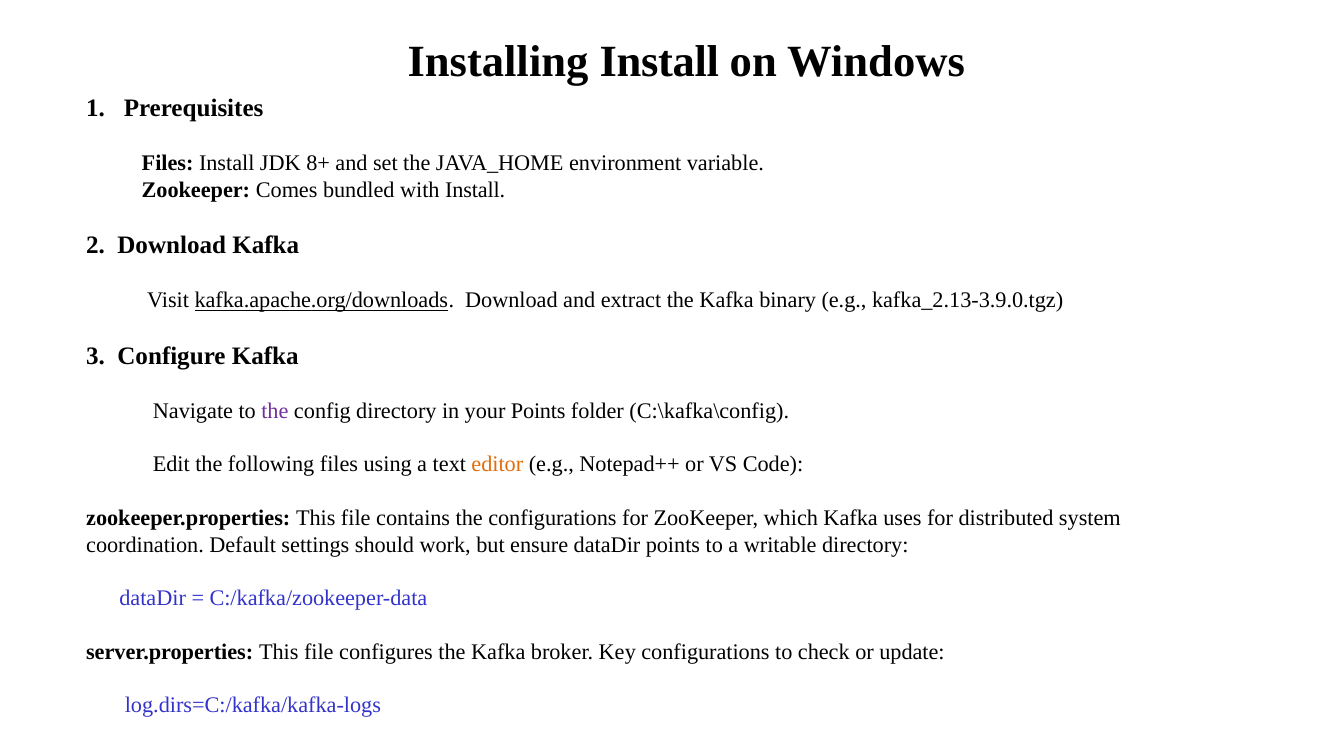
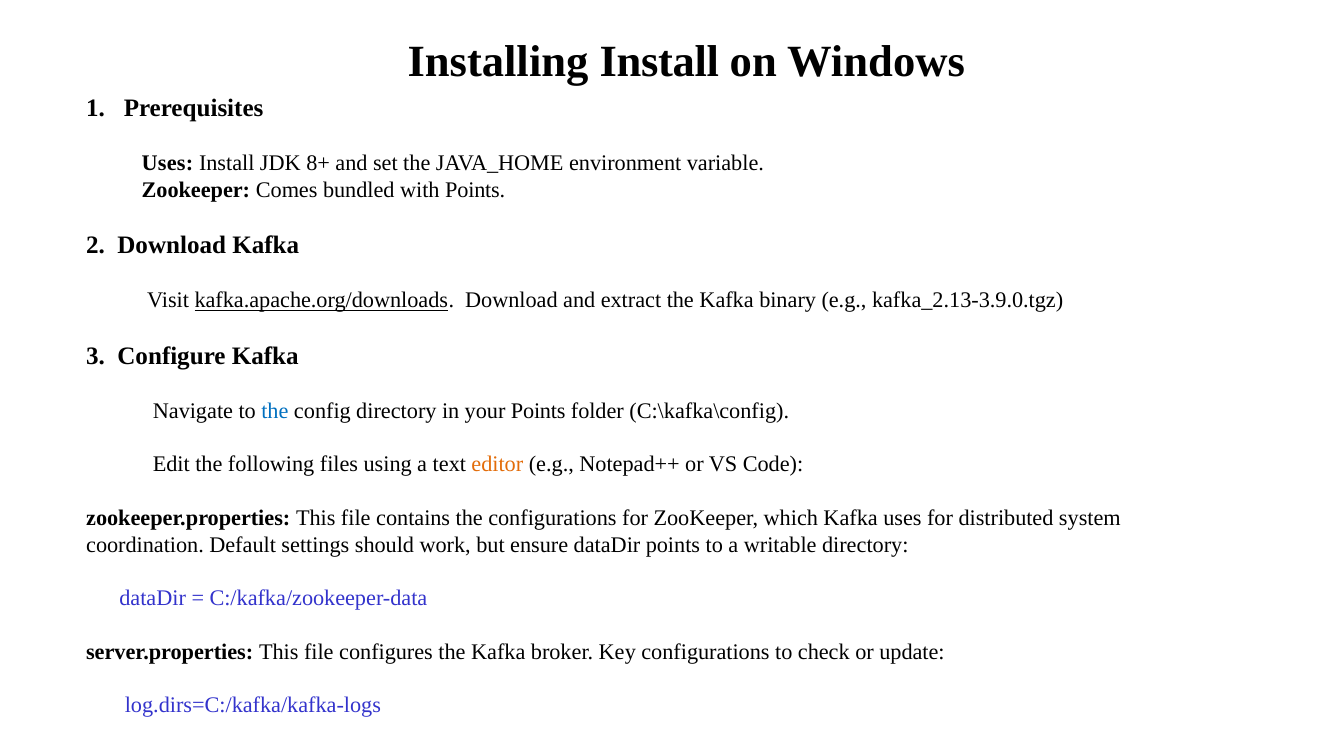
Files at (168, 163): Files -> Uses
with Install: Install -> Points
the at (275, 411) colour: purple -> blue
